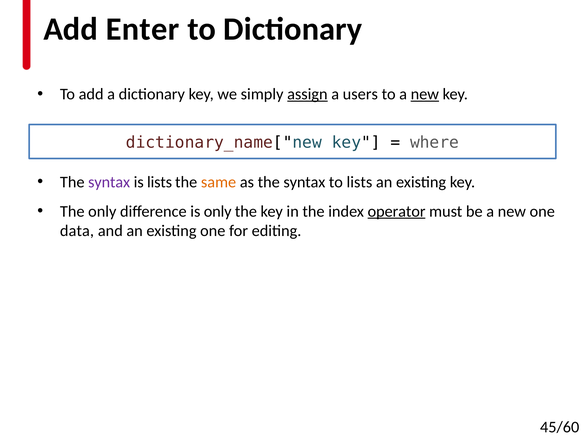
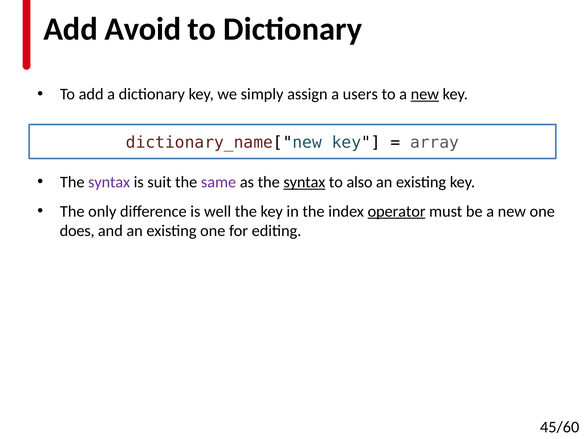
Enter: Enter -> Avoid
assign underline: present -> none
where: where -> array
is lists: lists -> suit
same colour: orange -> purple
syntax at (304, 182) underline: none -> present
to lists: lists -> also
is only: only -> well
data: data -> does
